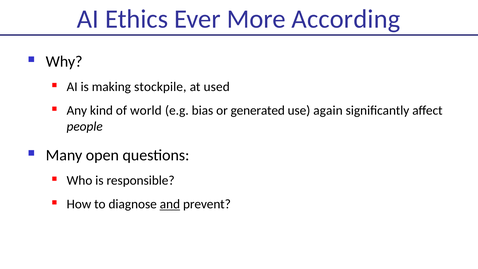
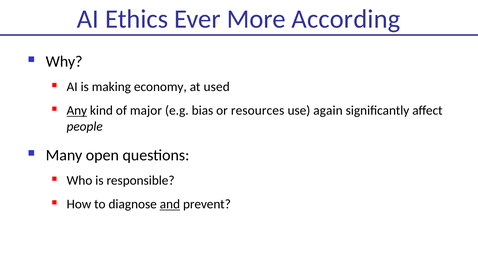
stockpile: stockpile -> economy
Any underline: none -> present
world: world -> major
generated: generated -> resources
